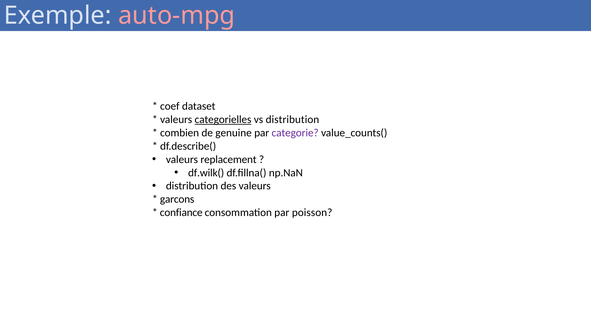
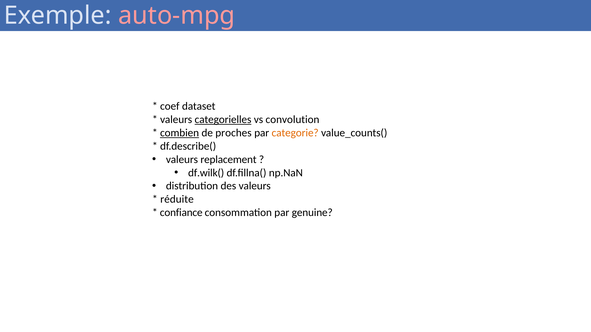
vs distribution: distribution -> convolution
combien underline: none -> present
genuine: genuine -> proches
categorie colour: purple -> orange
garcons: garcons -> réduite
poisson: poisson -> genuine
